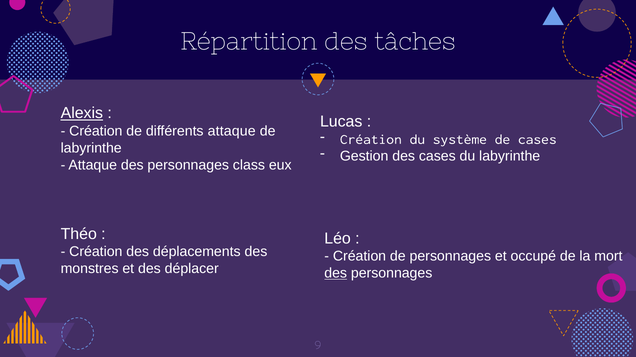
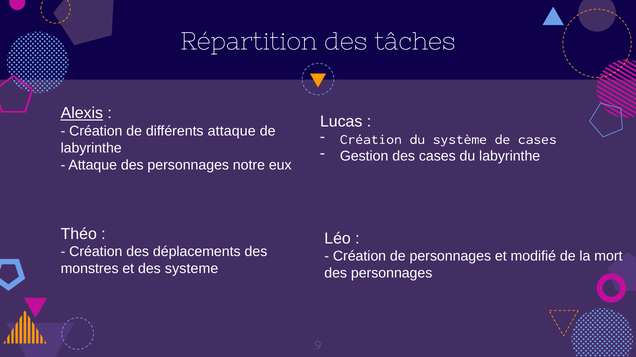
class: class -> notre
occupé: occupé -> modifié
déplacer: déplacer -> systeme
des at (336, 274) underline: present -> none
